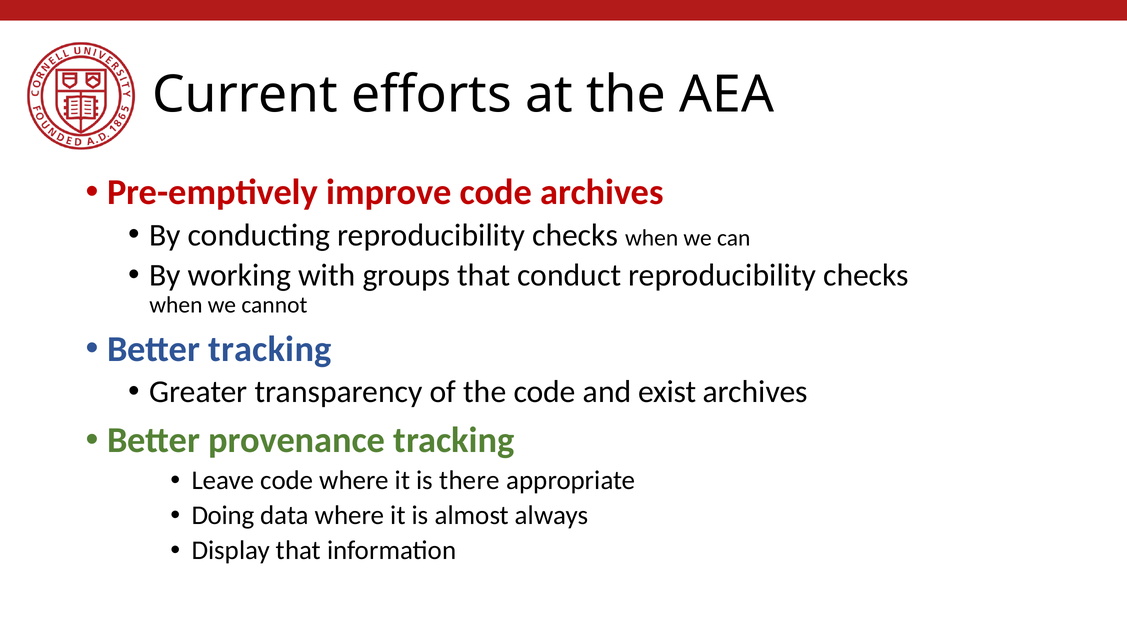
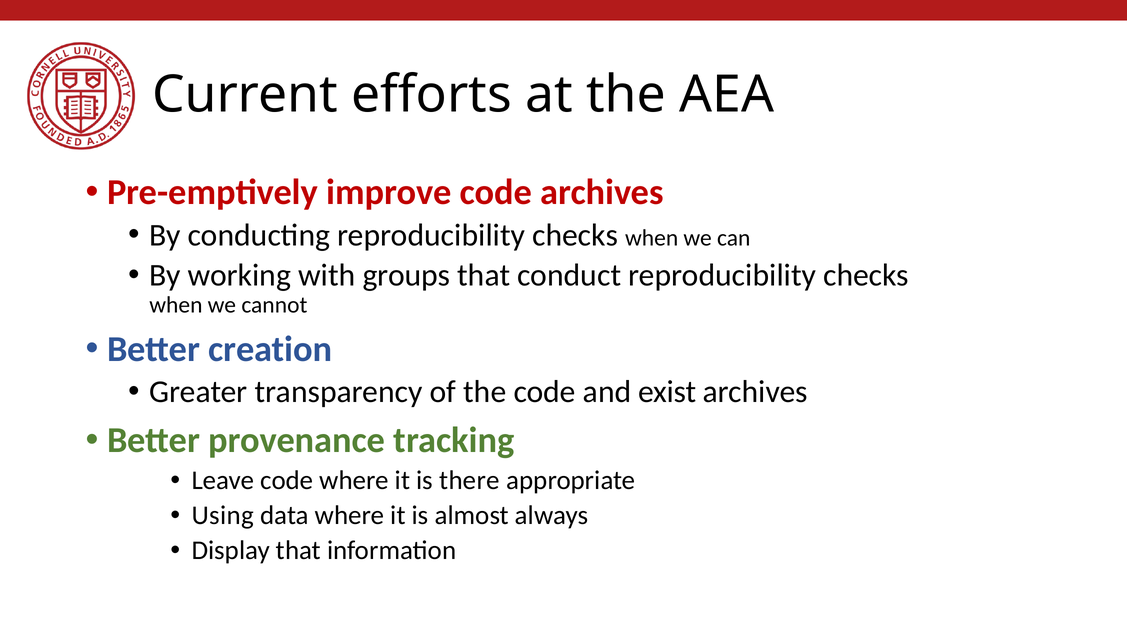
Better tracking: tracking -> creation
Doing: Doing -> Using
